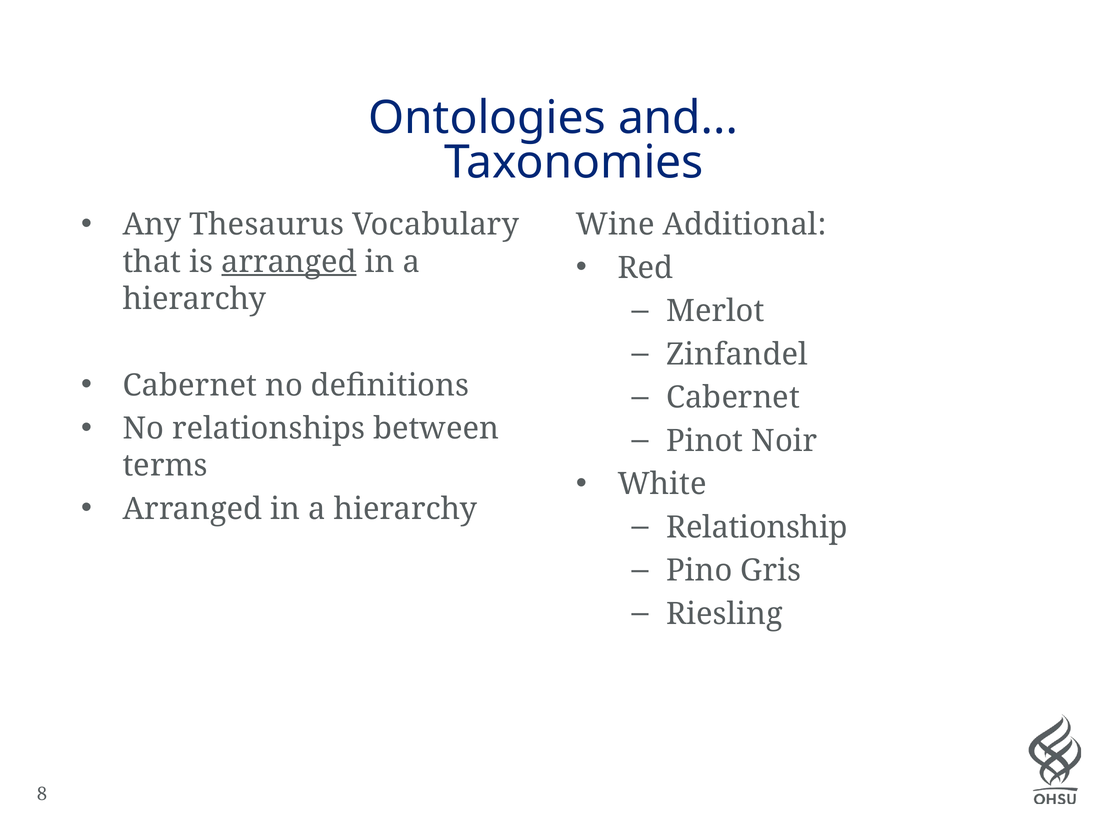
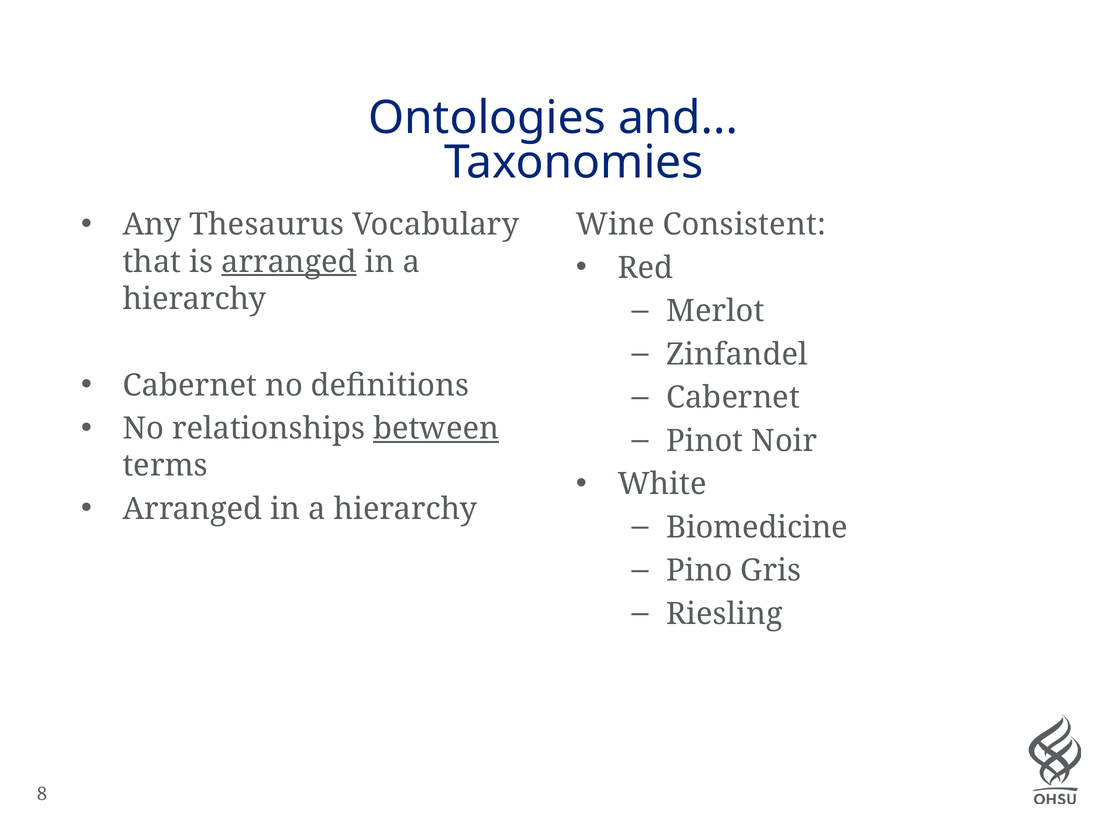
Additional: Additional -> Consistent
between underline: none -> present
Relationship: Relationship -> Biomedicine
